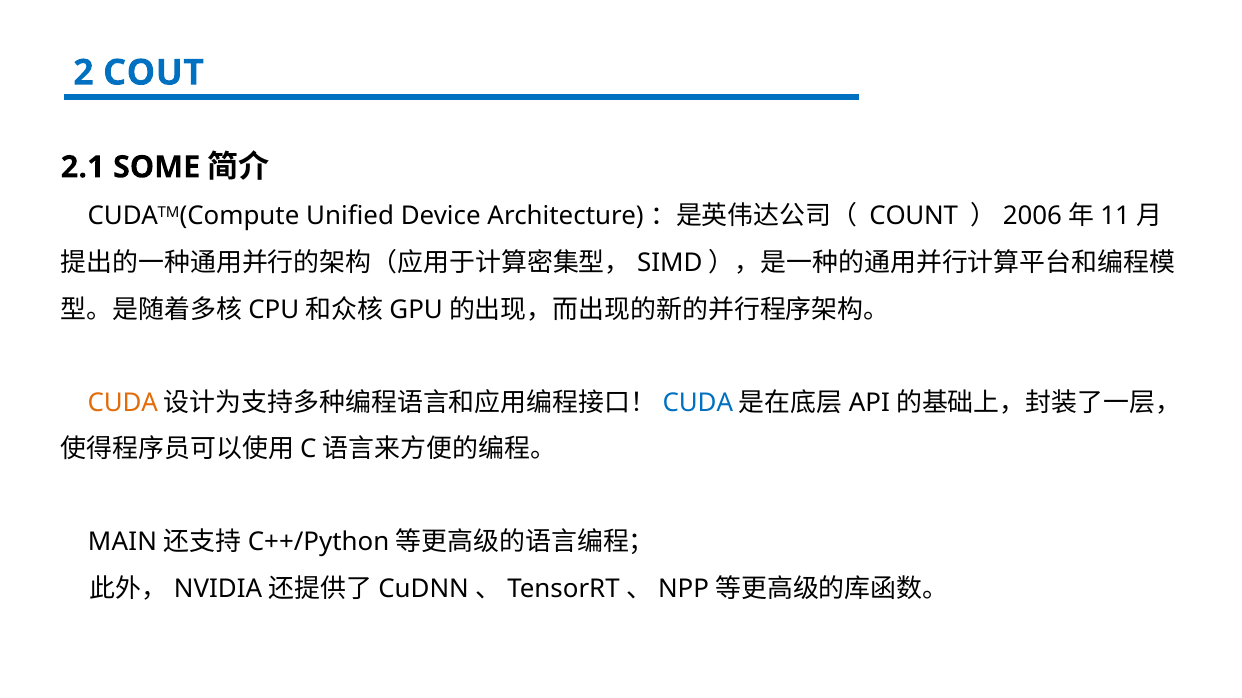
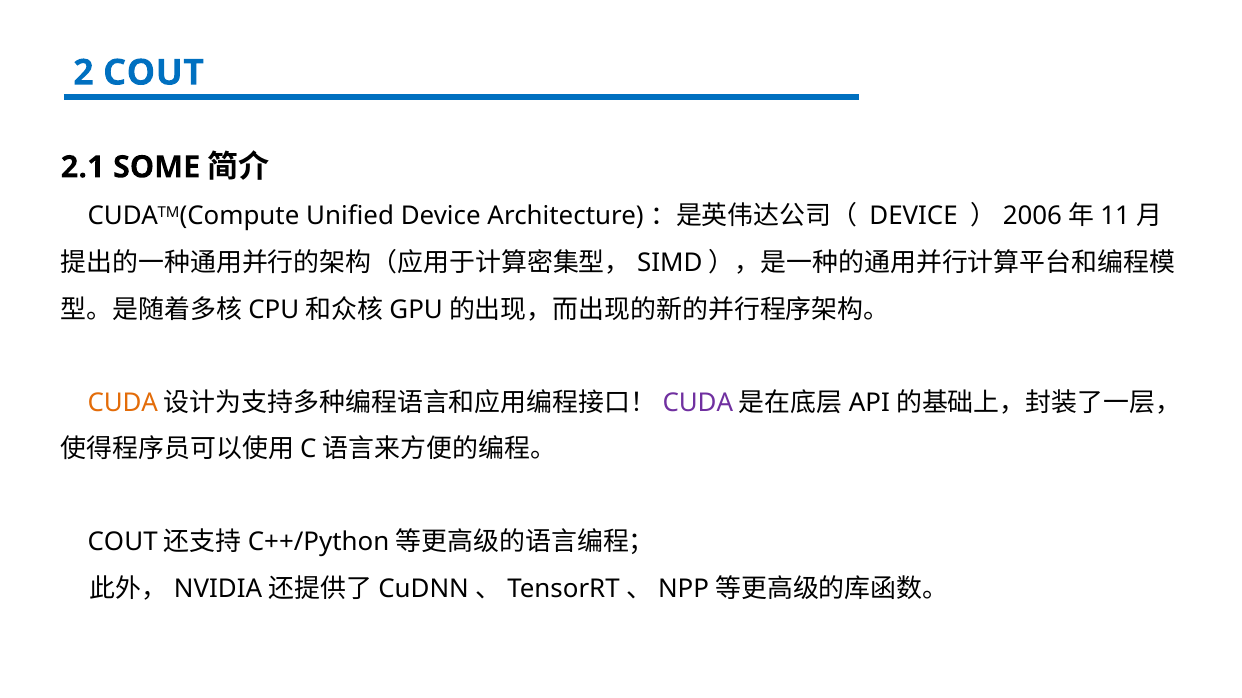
COUNT at (914, 217): COUNT -> DEVICE
CUDA at (698, 403) colour: blue -> purple
MAIN at (123, 543): MAIN -> COUT
